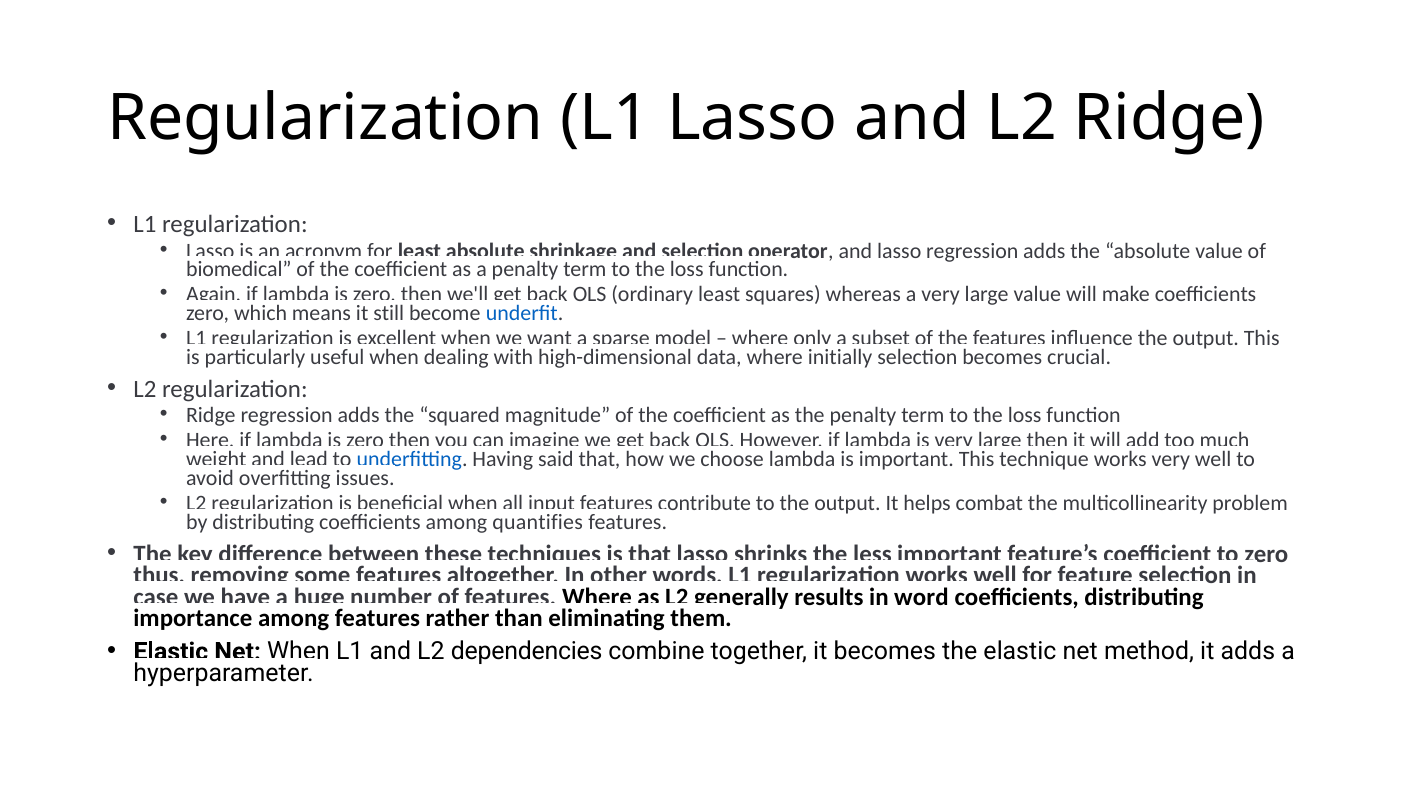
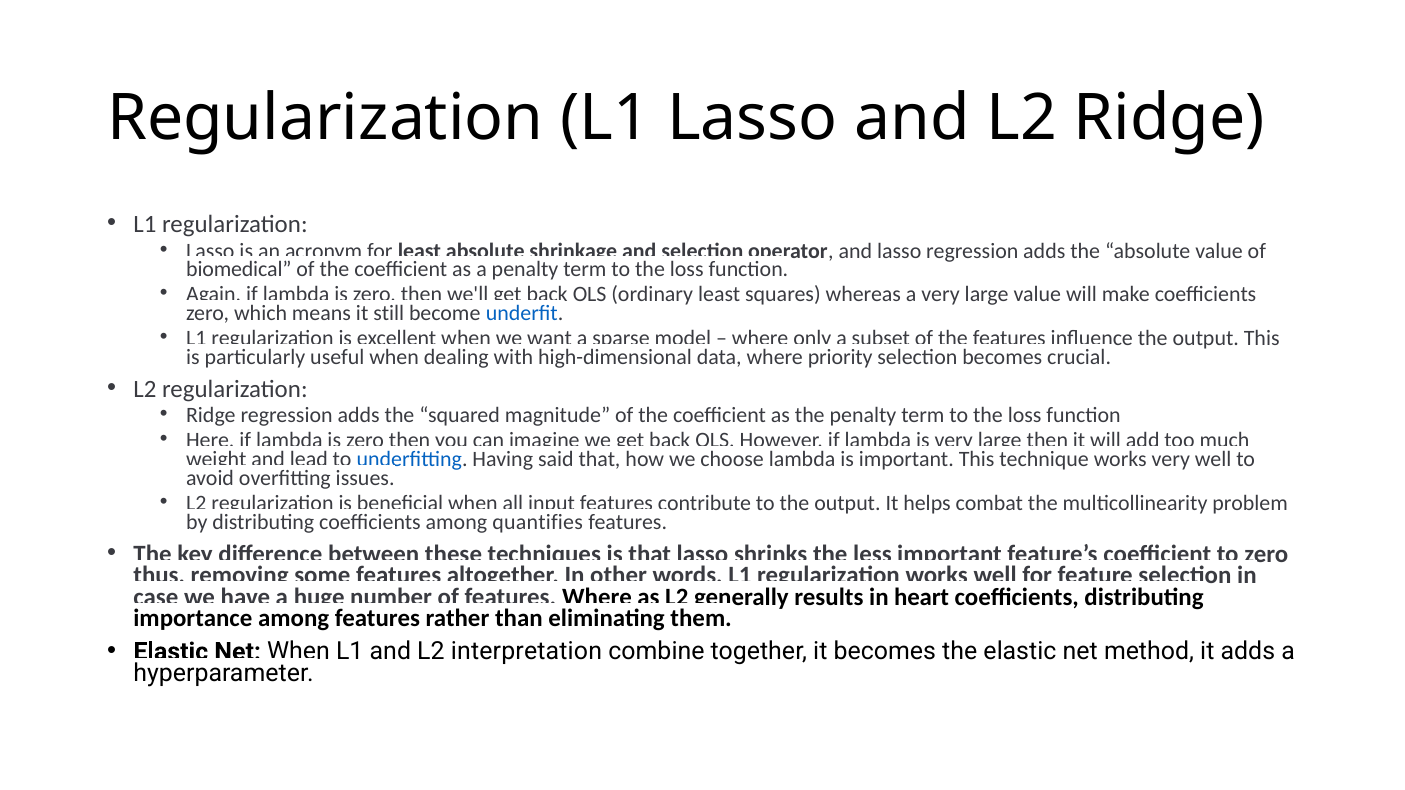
initially: initially -> priority
word: word -> heart
dependencies: dependencies -> interpretation
